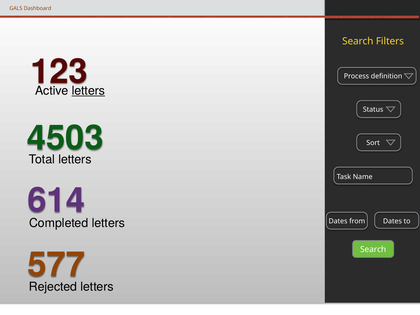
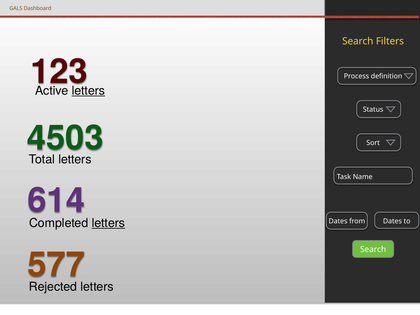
letters at (108, 223) underline: none -> present
